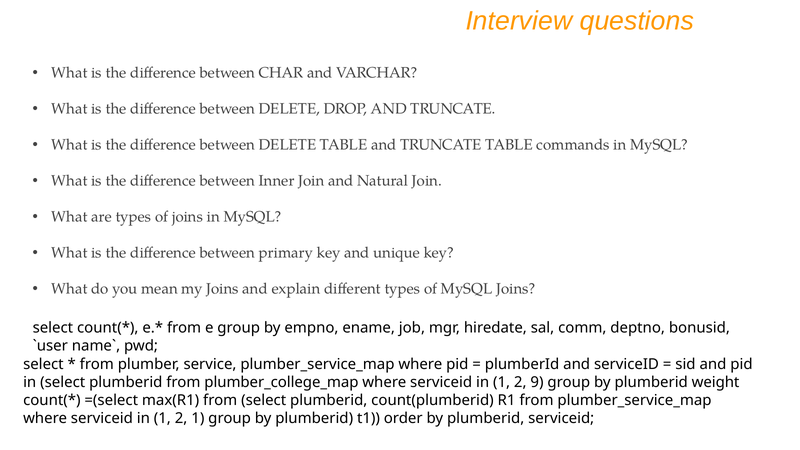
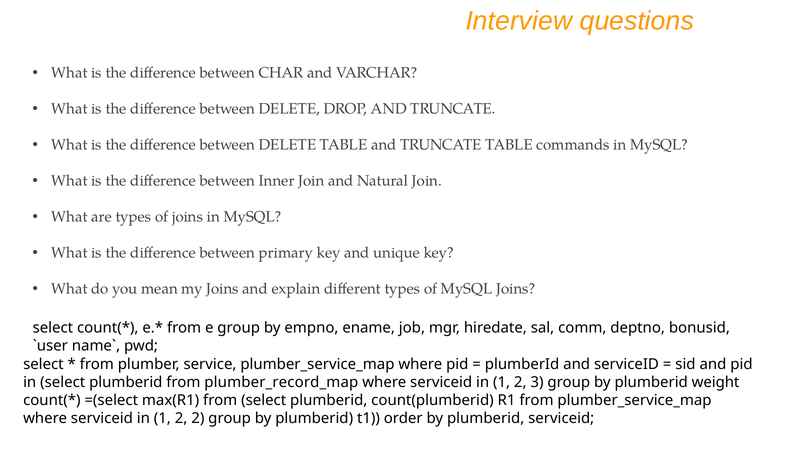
plumber_college_map: plumber_college_map -> plumber_record_map
9: 9 -> 3
2 1: 1 -> 2
